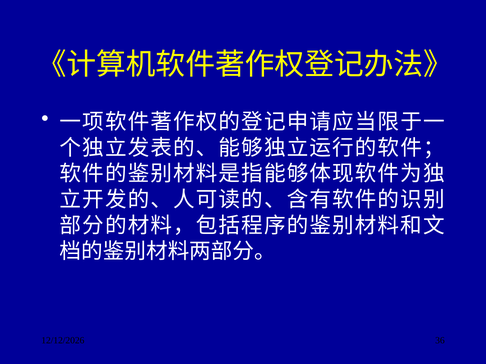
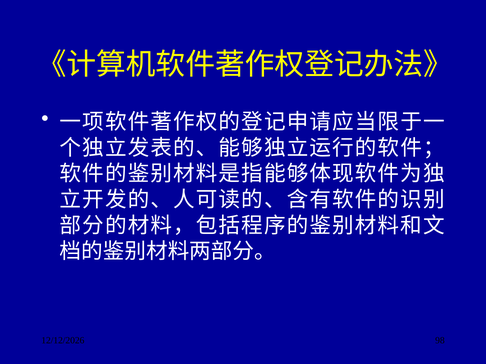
36: 36 -> 98
